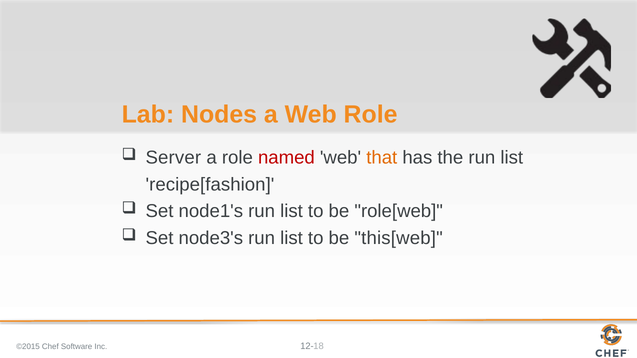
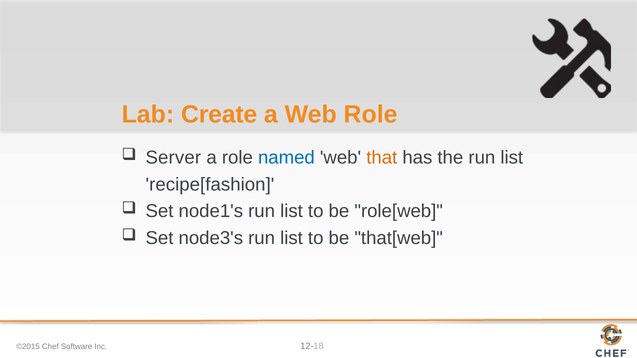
Nodes: Nodes -> Create
named colour: red -> blue
this[web: this[web -> that[web
